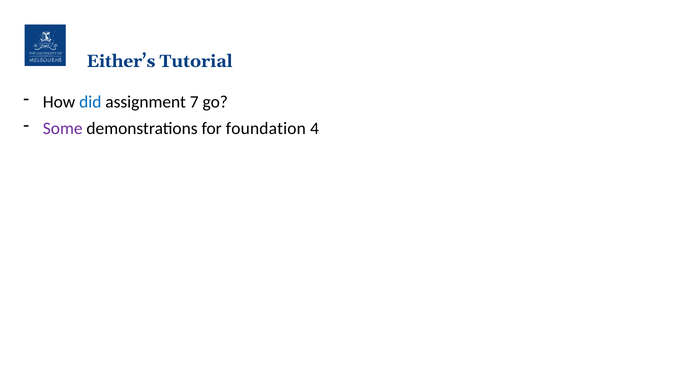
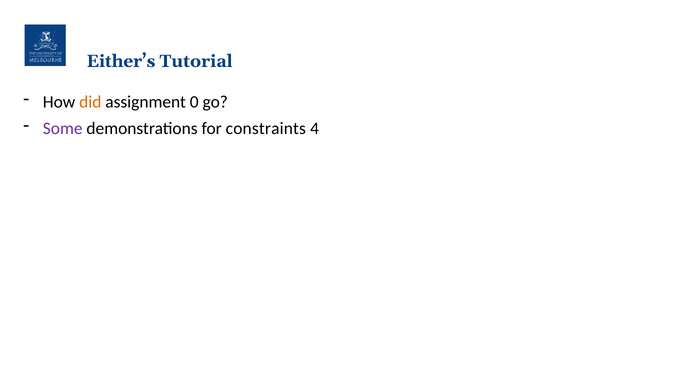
did colour: blue -> orange
7: 7 -> 0
foundation: foundation -> constraints
